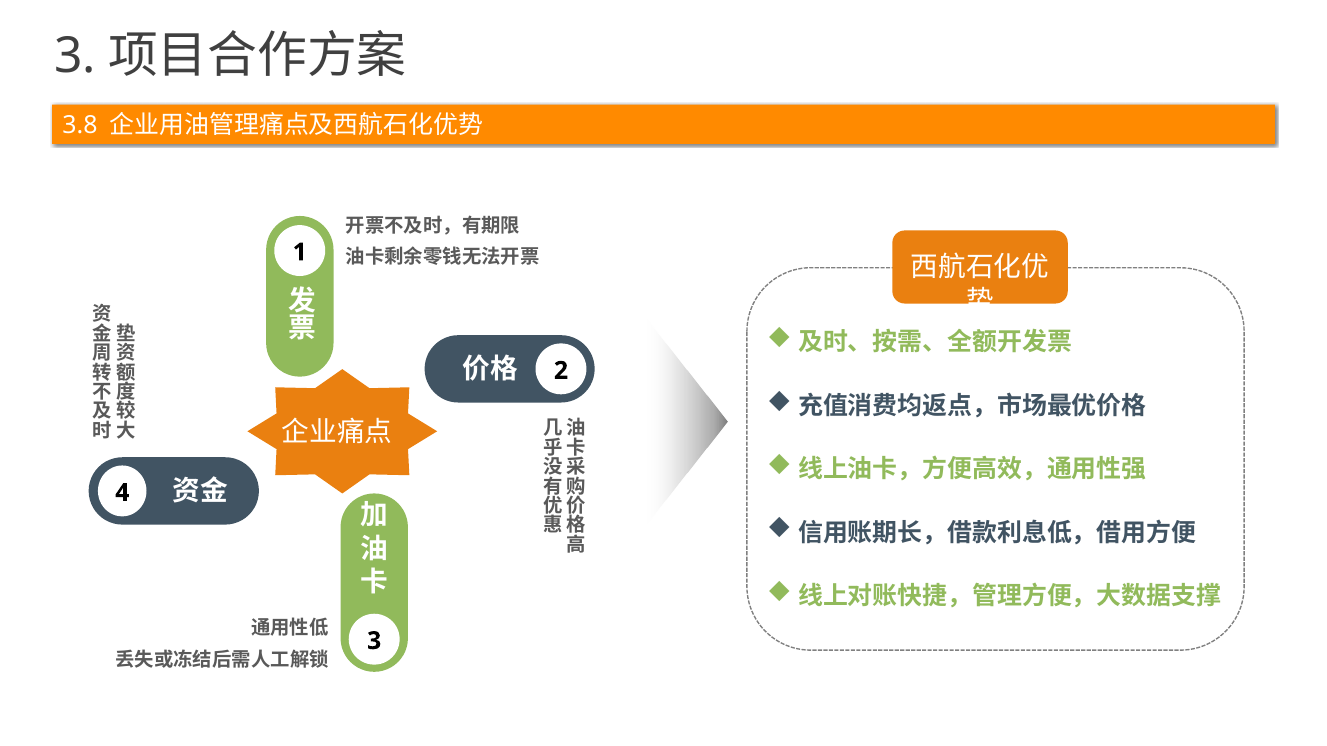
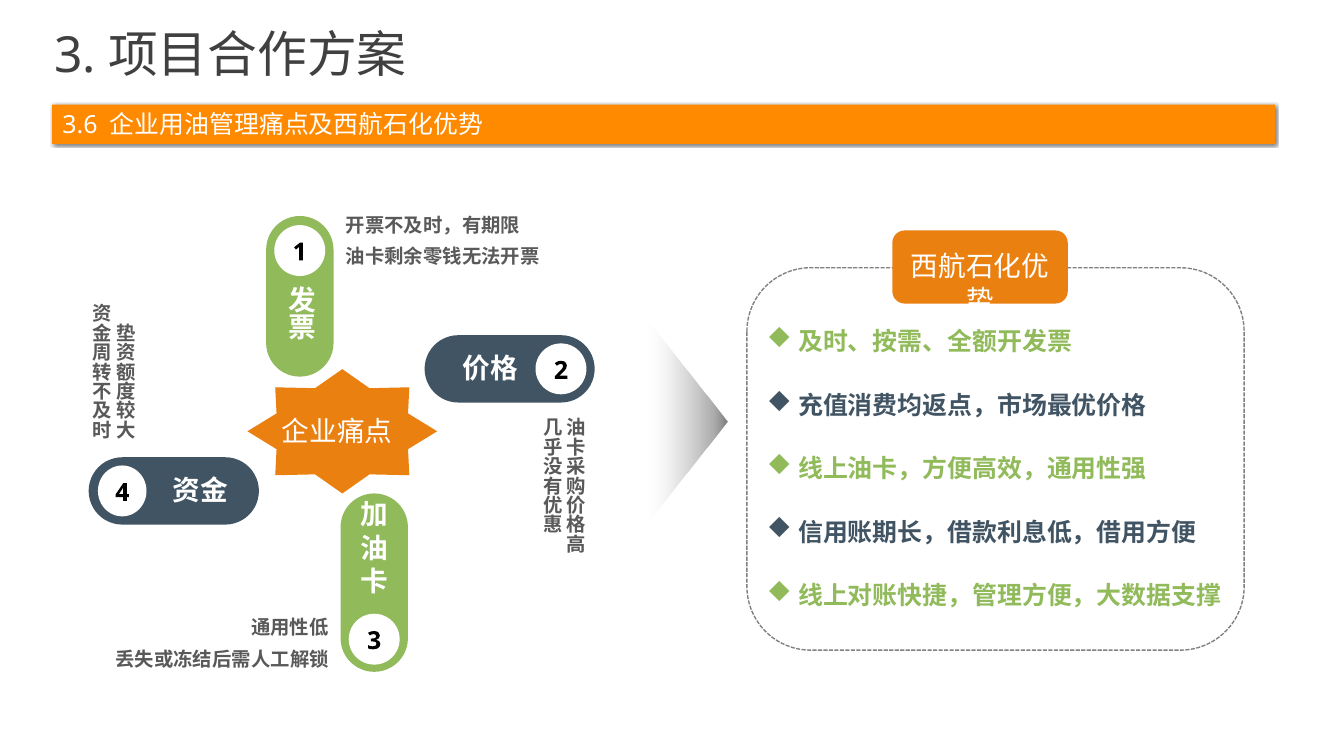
3.8: 3.8 -> 3.6
